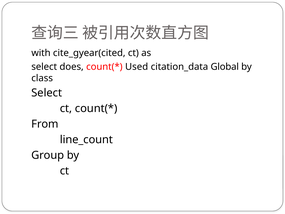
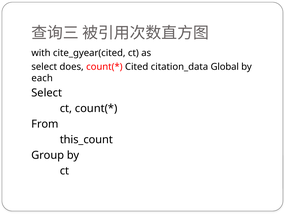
Used: Used -> Cited
class: class -> each
line_count: line_count -> this_count
